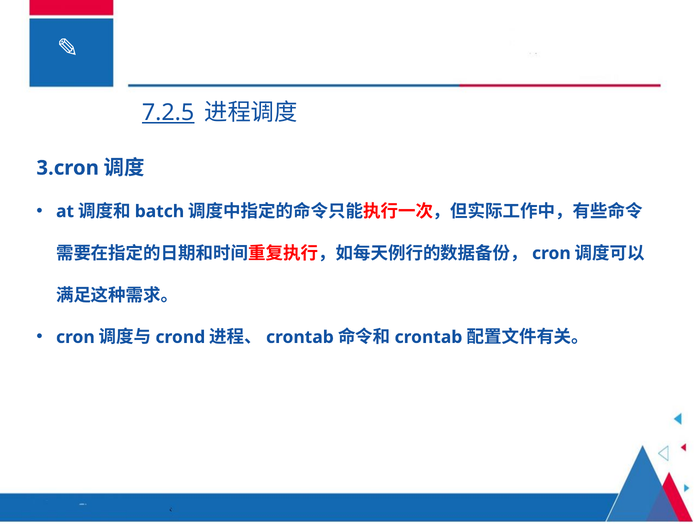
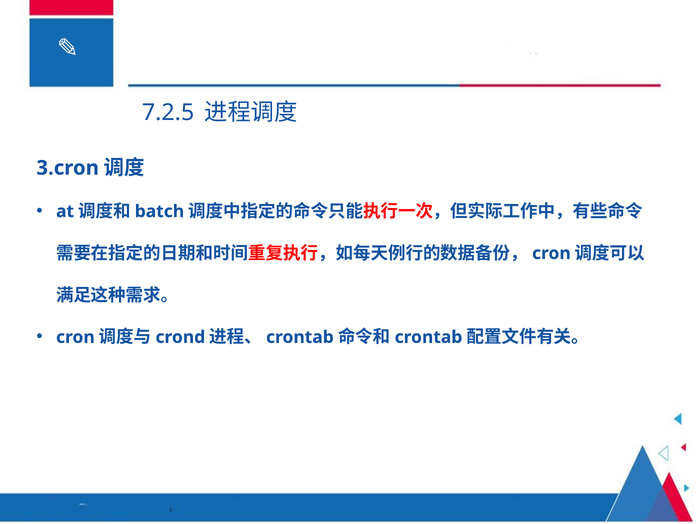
7.2.5 underline: present -> none
